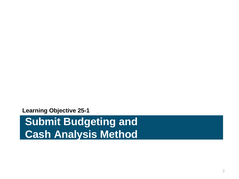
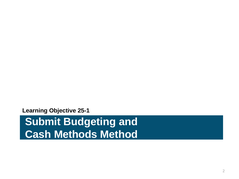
Analysis: Analysis -> Methods
